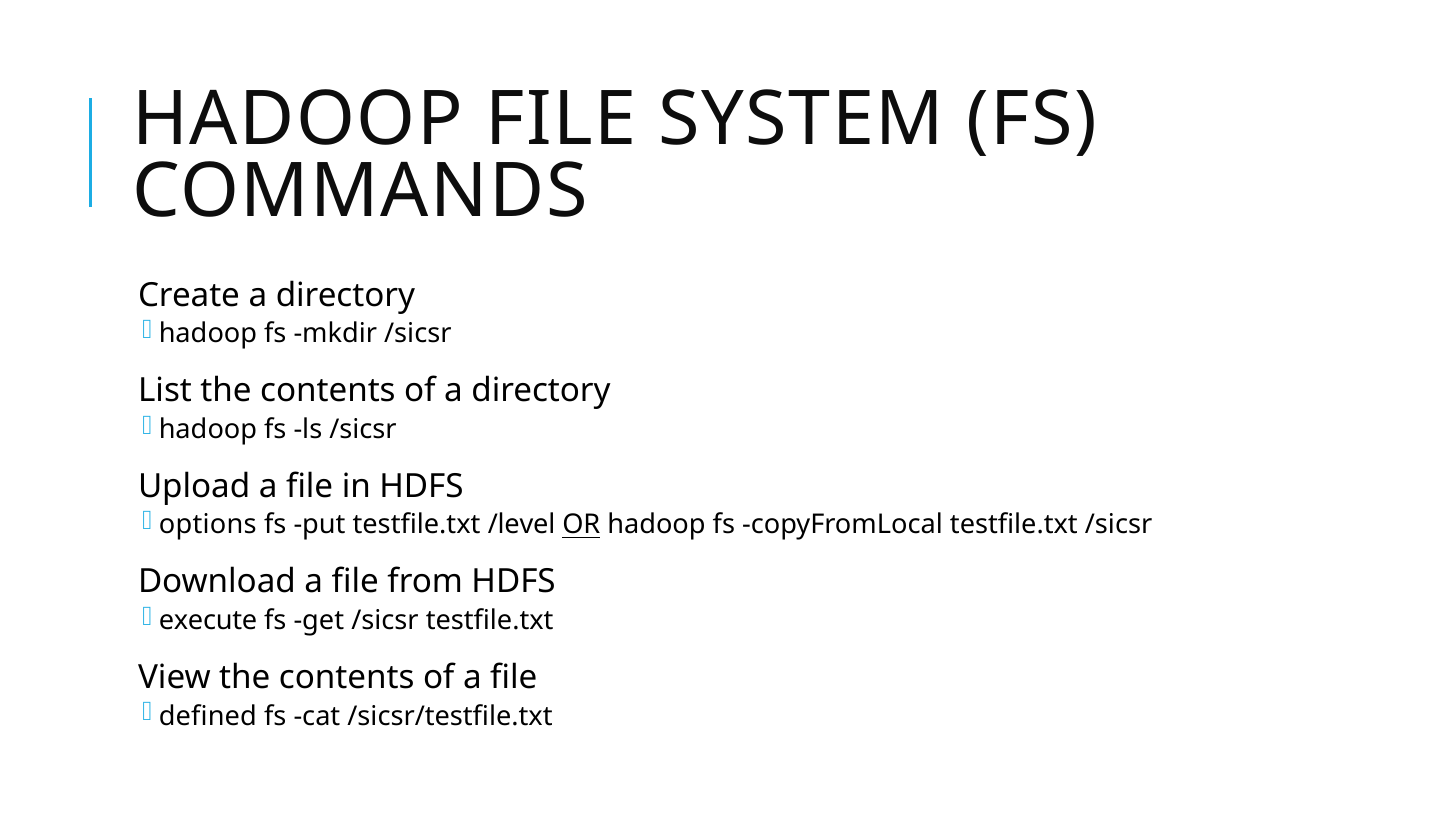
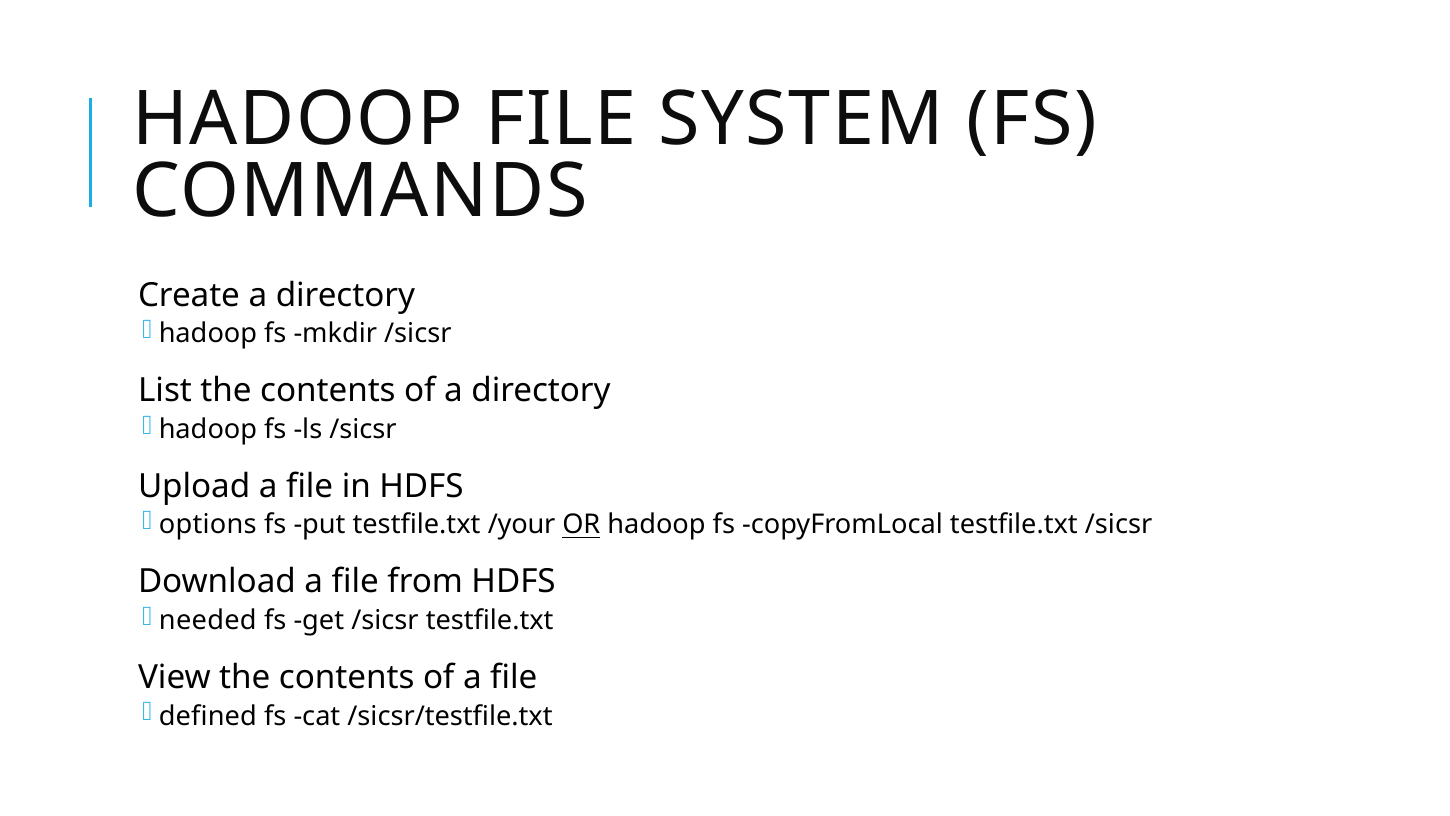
/level: /level -> /your
execute: execute -> needed
